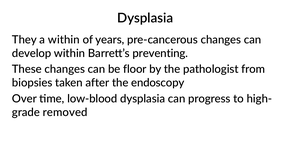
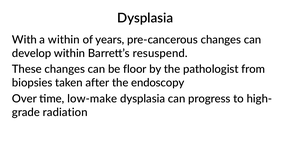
They: They -> With
preventing: preventing -> resuspend
low-blood: low-blood -> low-make
removed: removed -> radiation
